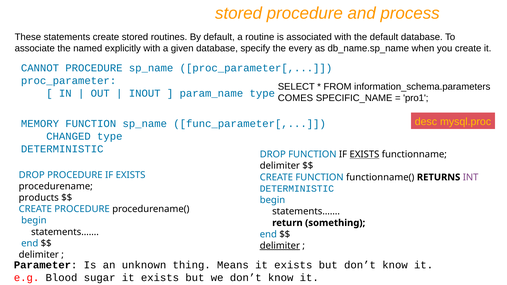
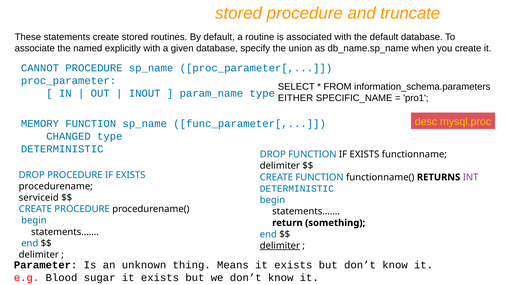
process: process -> truncate
every: every -> union
COMES: COMES -> EITHER
EXISTS at (364, 155) underline: present -> none
products: products -> serviceid
